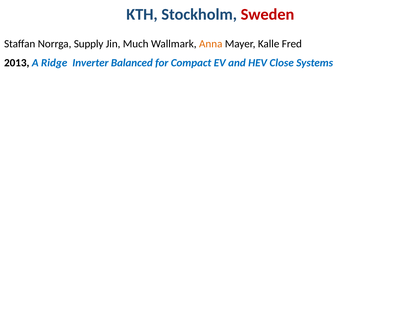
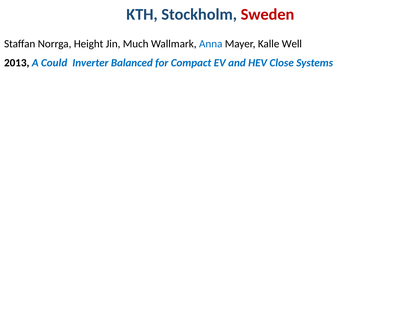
Supply: Supply -> Height
Anna colour: orange -> blue
Fred: Fred -> Well
Ridge: Ridge -> Could
